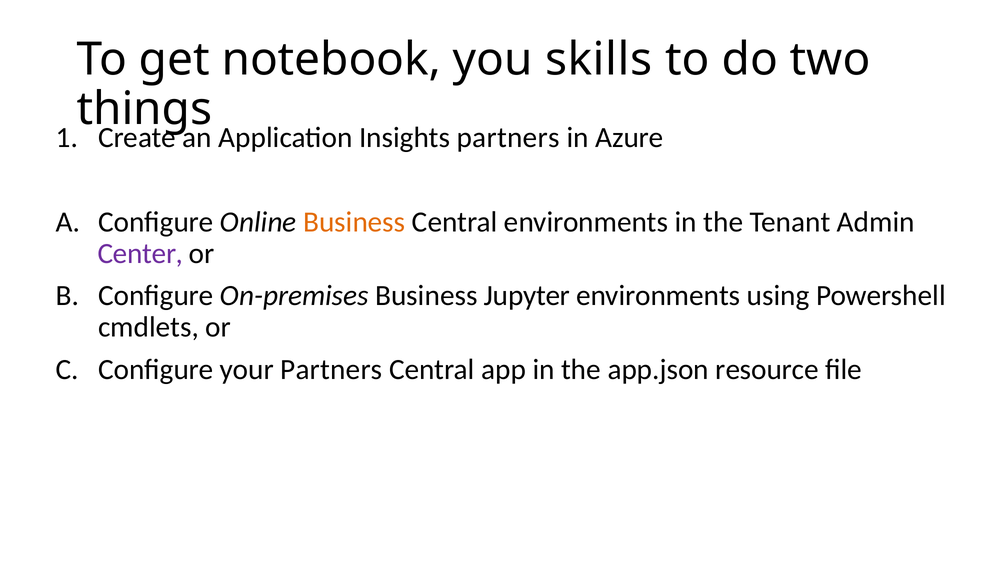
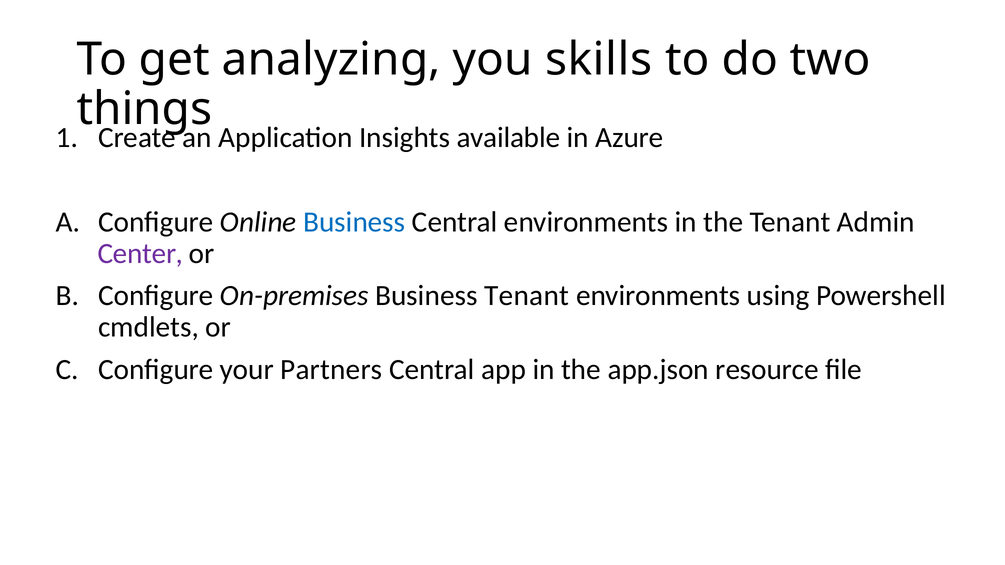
notebook: notebook -> analyzing
Insights partners: partners -> available
Business at (354, 222) colour: orange -> blue
Business Jupyter: Jupyter -> Tenant
